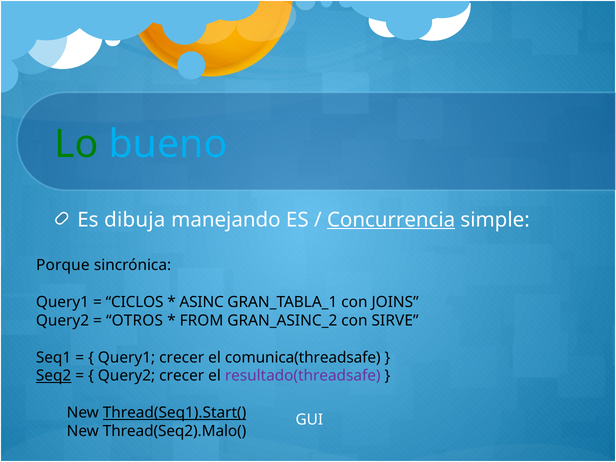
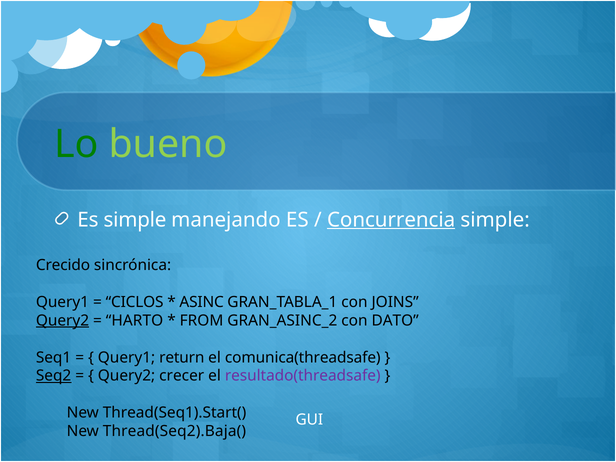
bueno colour: light blue -> light green
Es dibuja: dibuja -> simple
Porque: Porque -> Crecido
Query2 at (62, 320) underline: none -> present
OTROS: OTROS -> HARTO
SIRVE: SIRVE -> DATO
Query1 crecer: crecer -> return
Thread(Seq1).Start( underline: present -> none
Thread(Seq2).Malo(: Thread(Seq2).Malo( -> Thread(Seq2).Baja(
